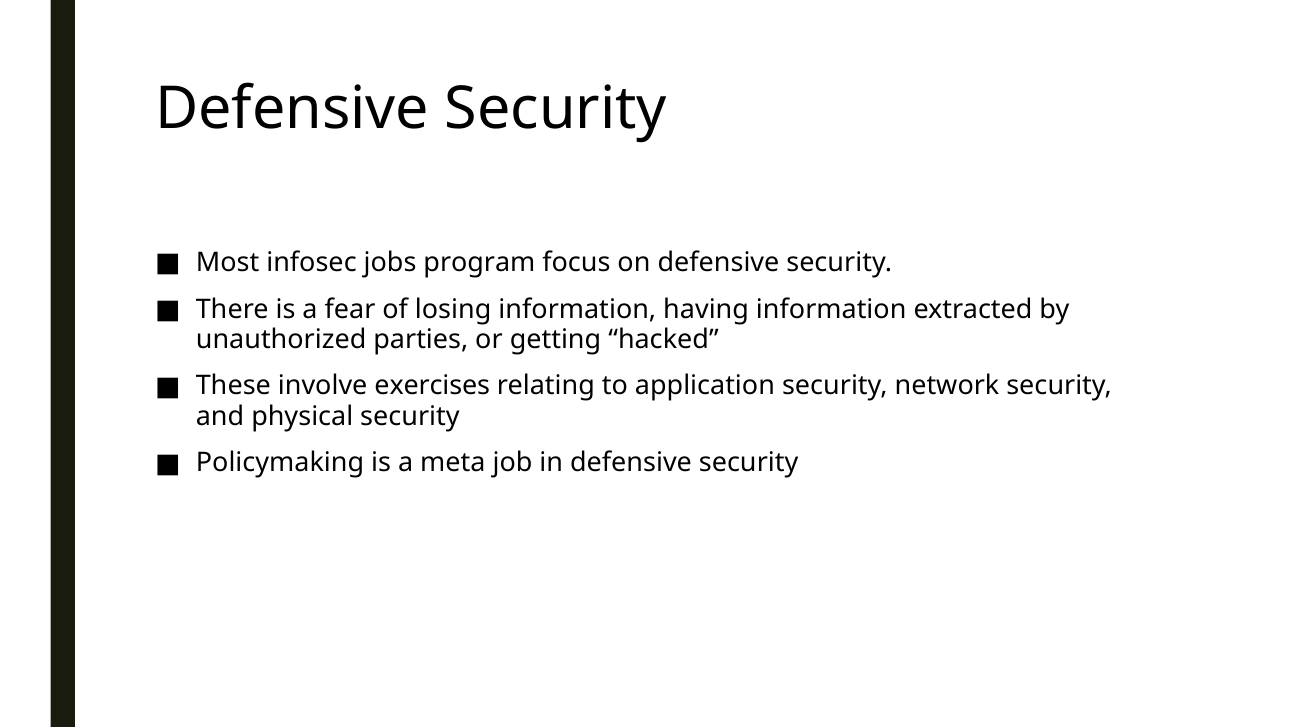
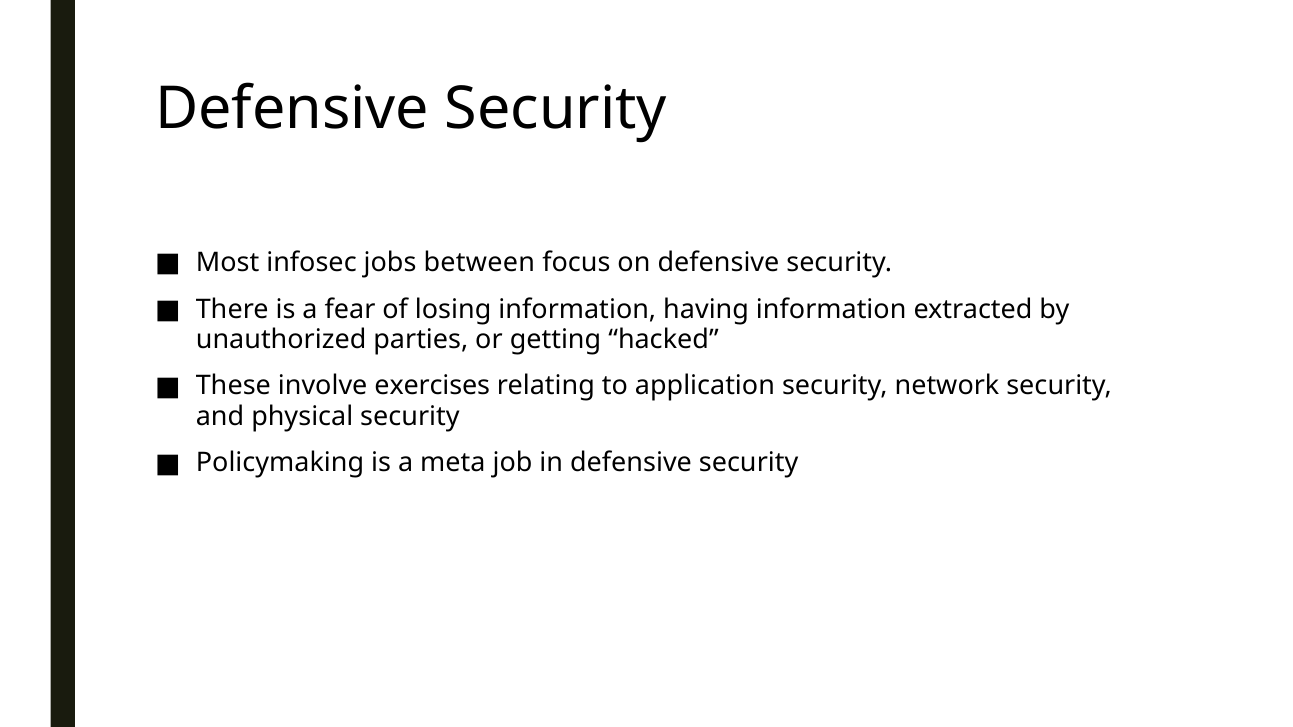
program: program -> between
